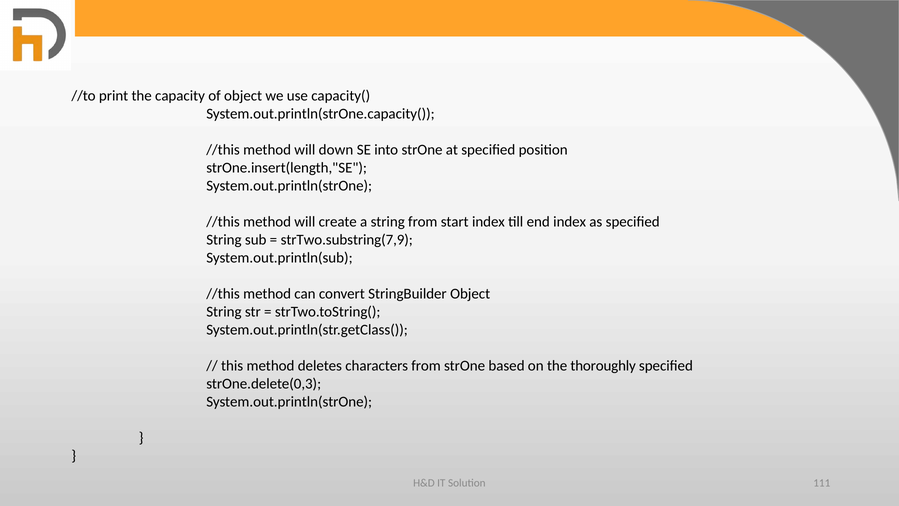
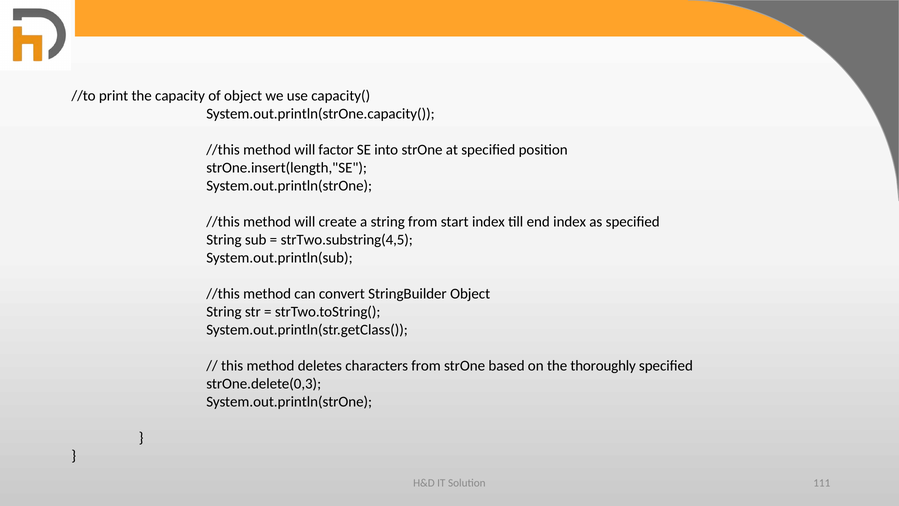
down: down -> factor
strTwo.substring(7,9: strTwo.substring(7,9 -> strTwo.substring(4,5
